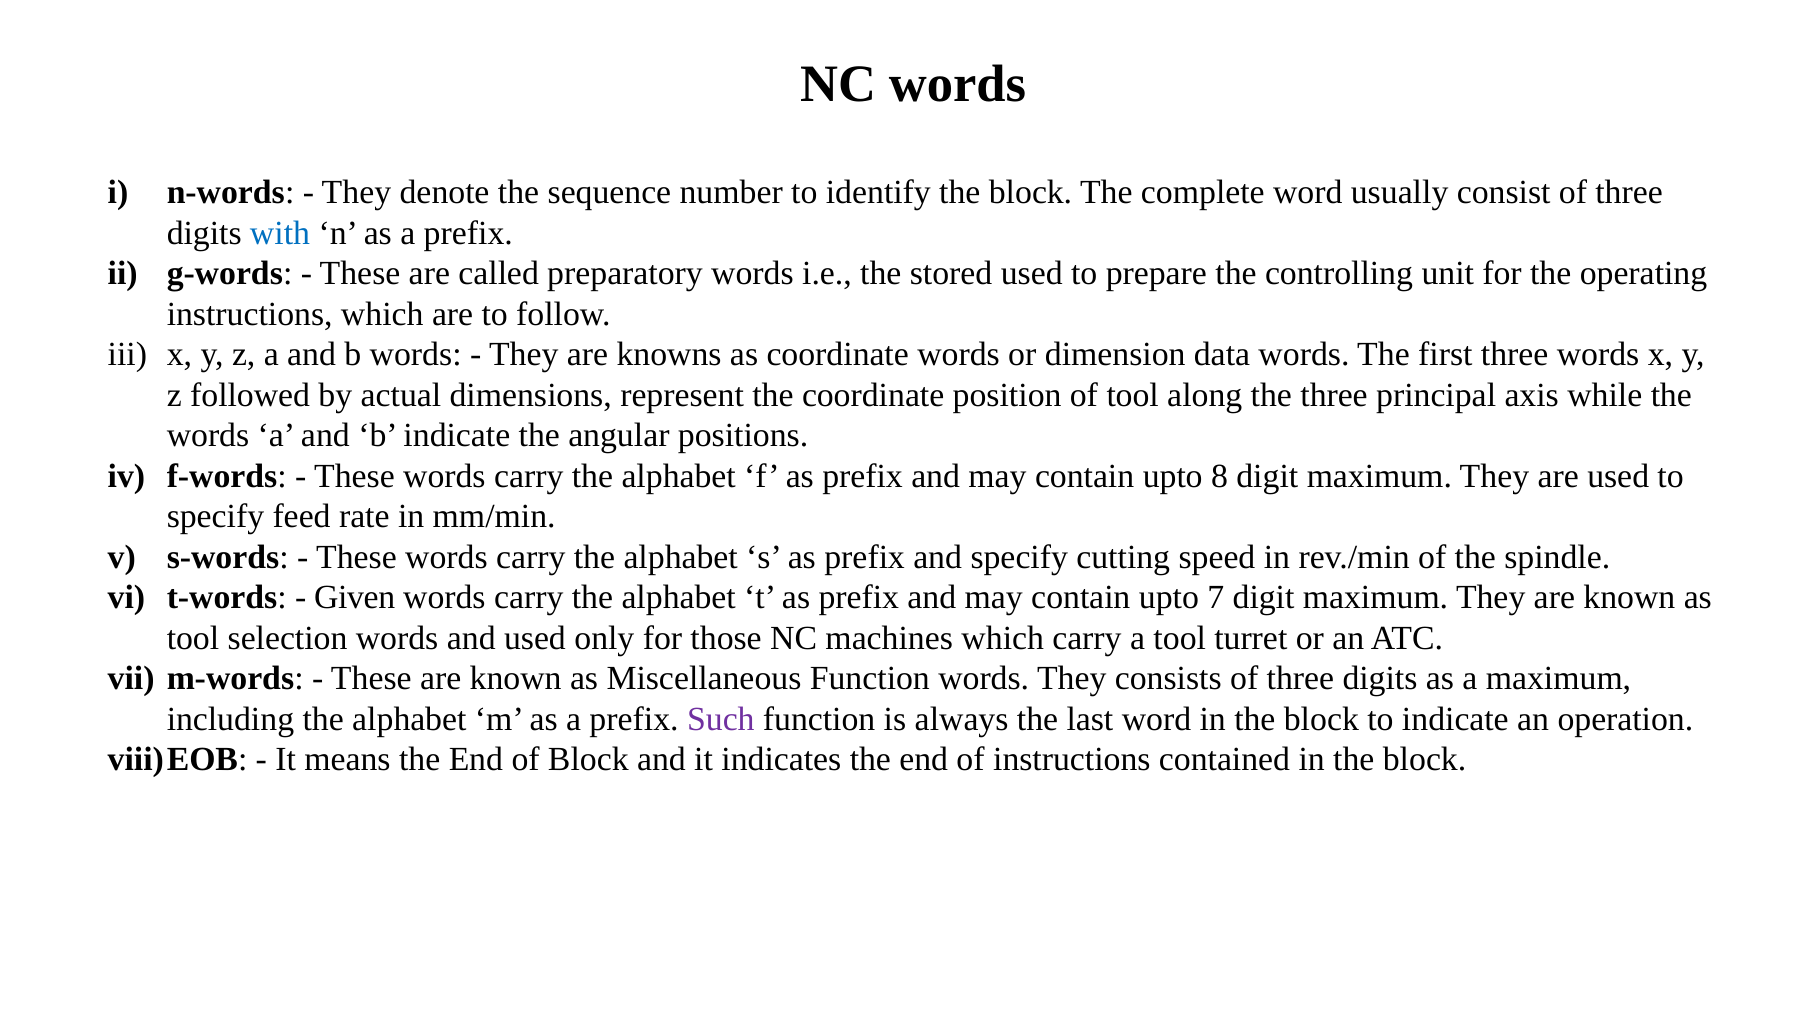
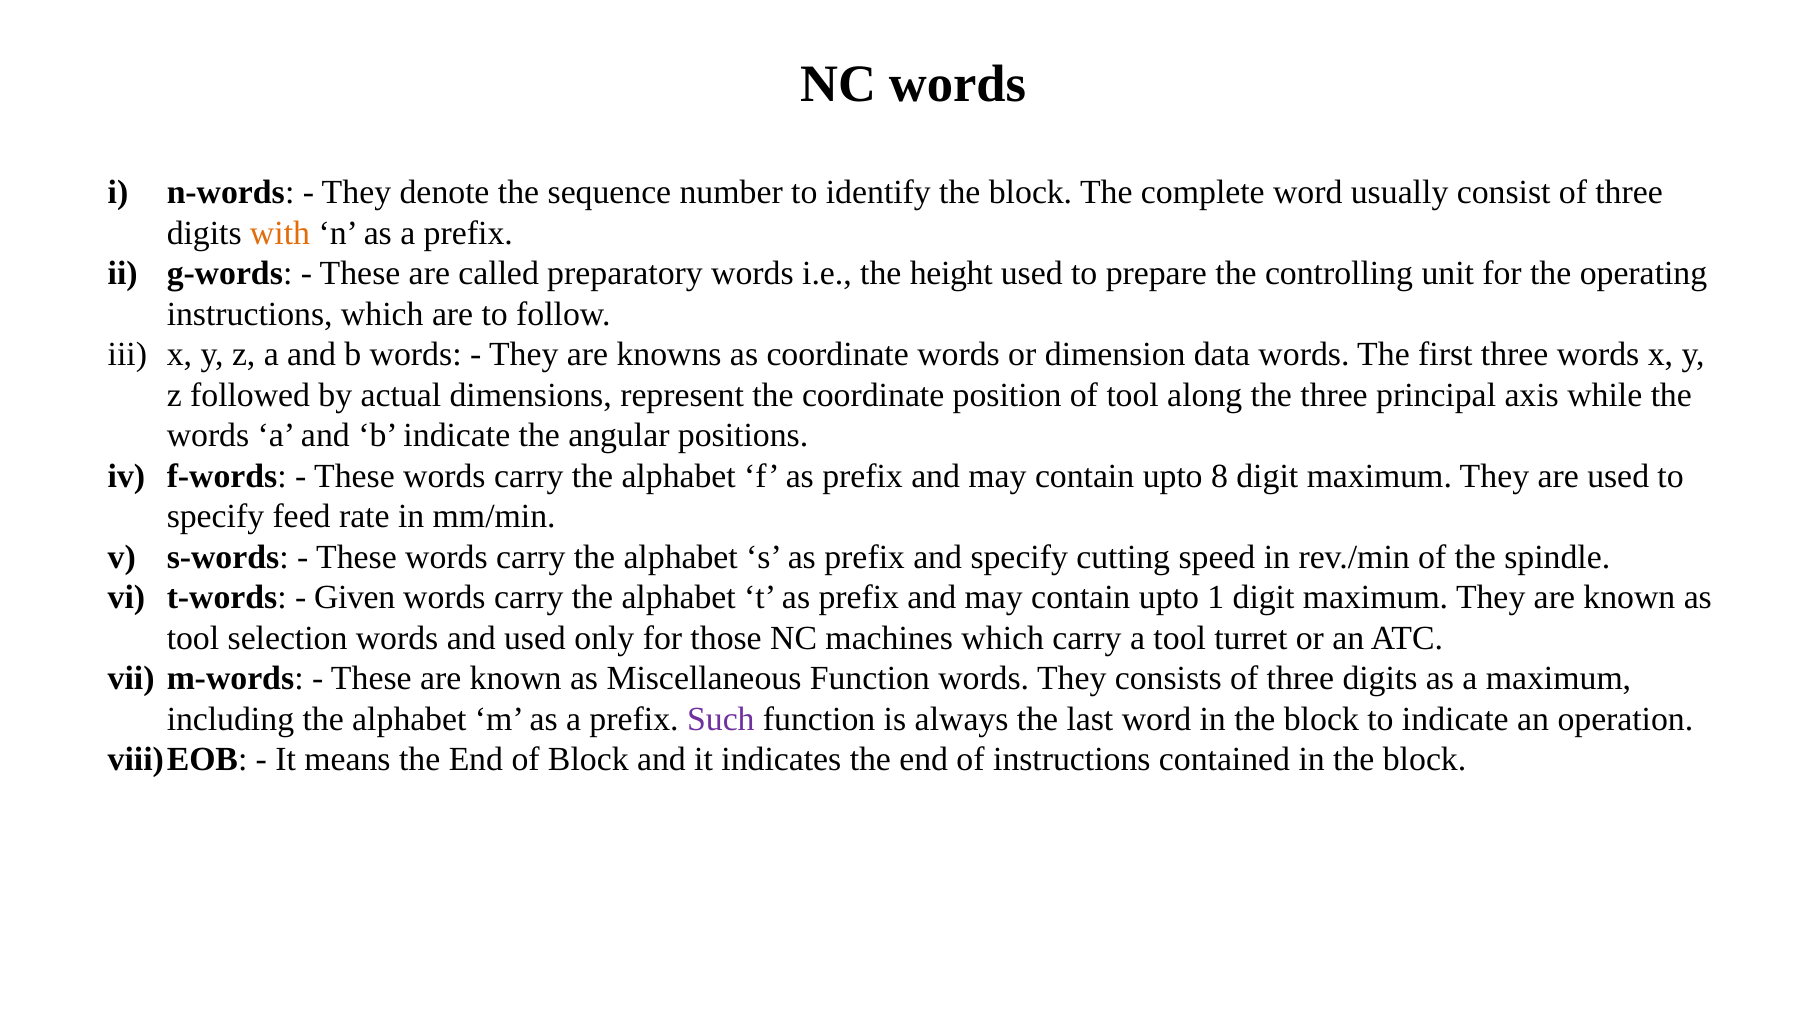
with colour: blue -> orange
stored: stored -> height
7: 7 -> 1
